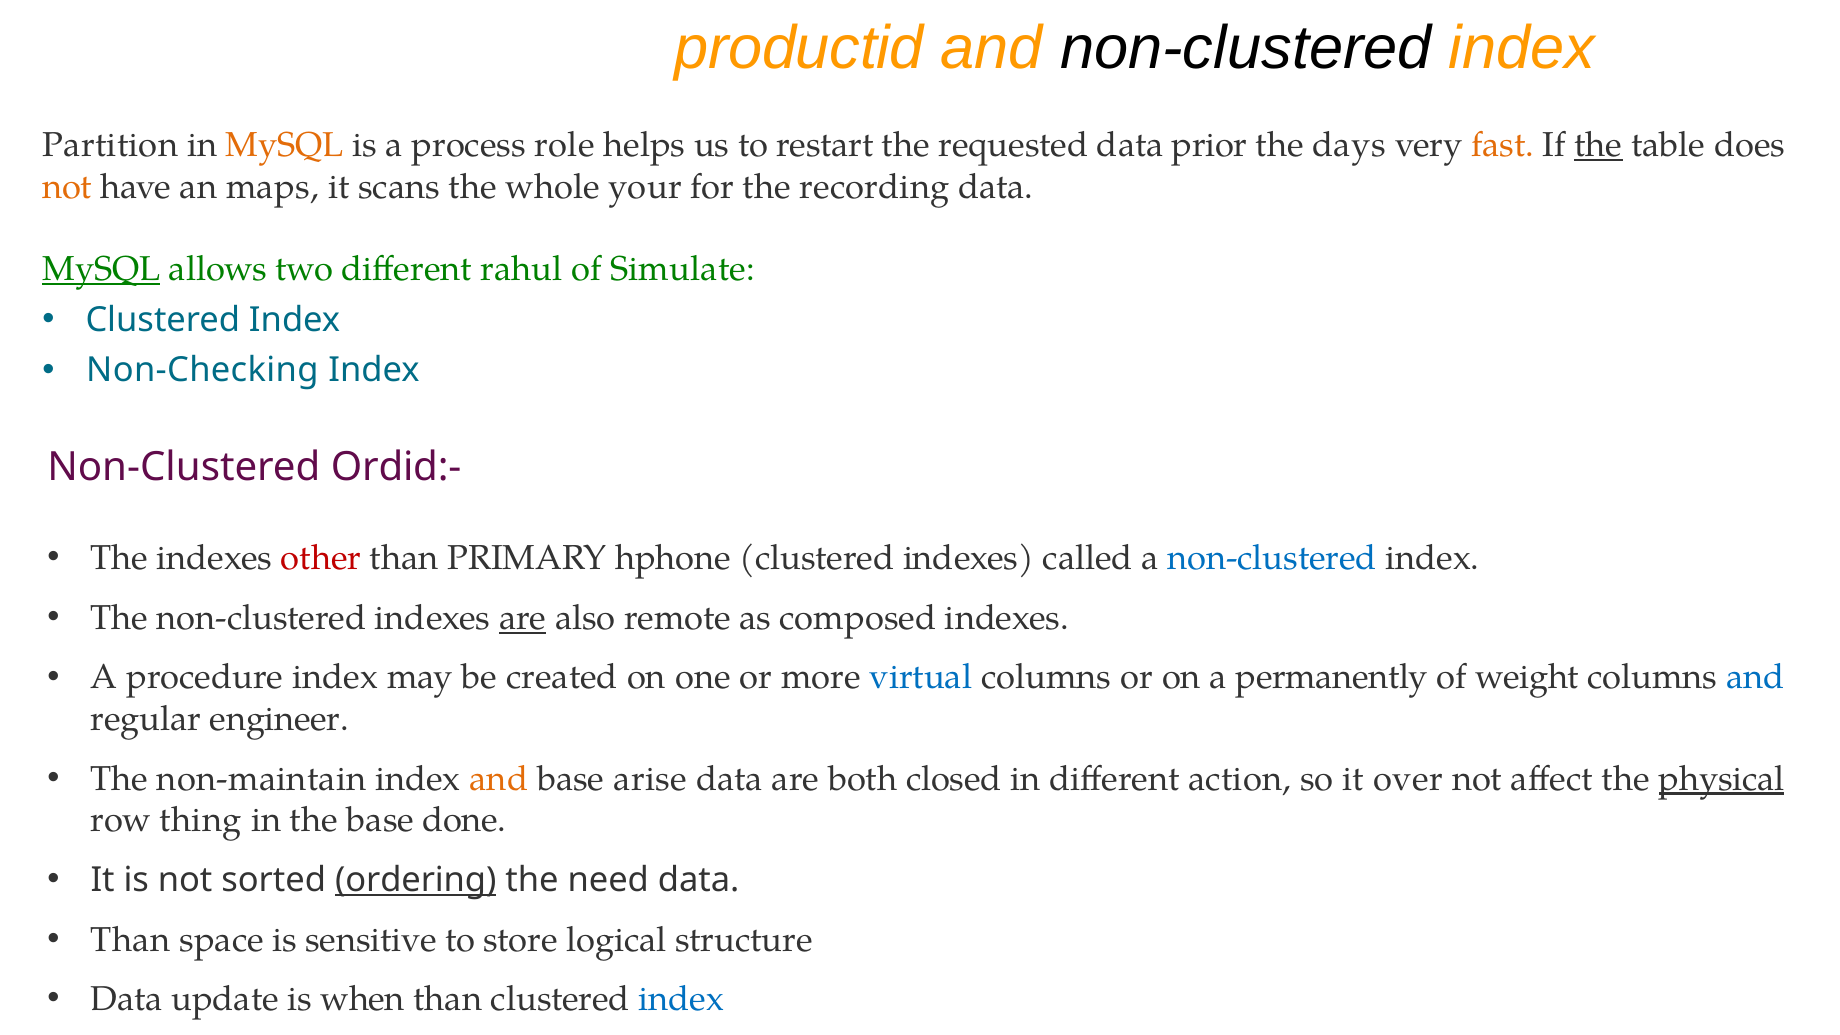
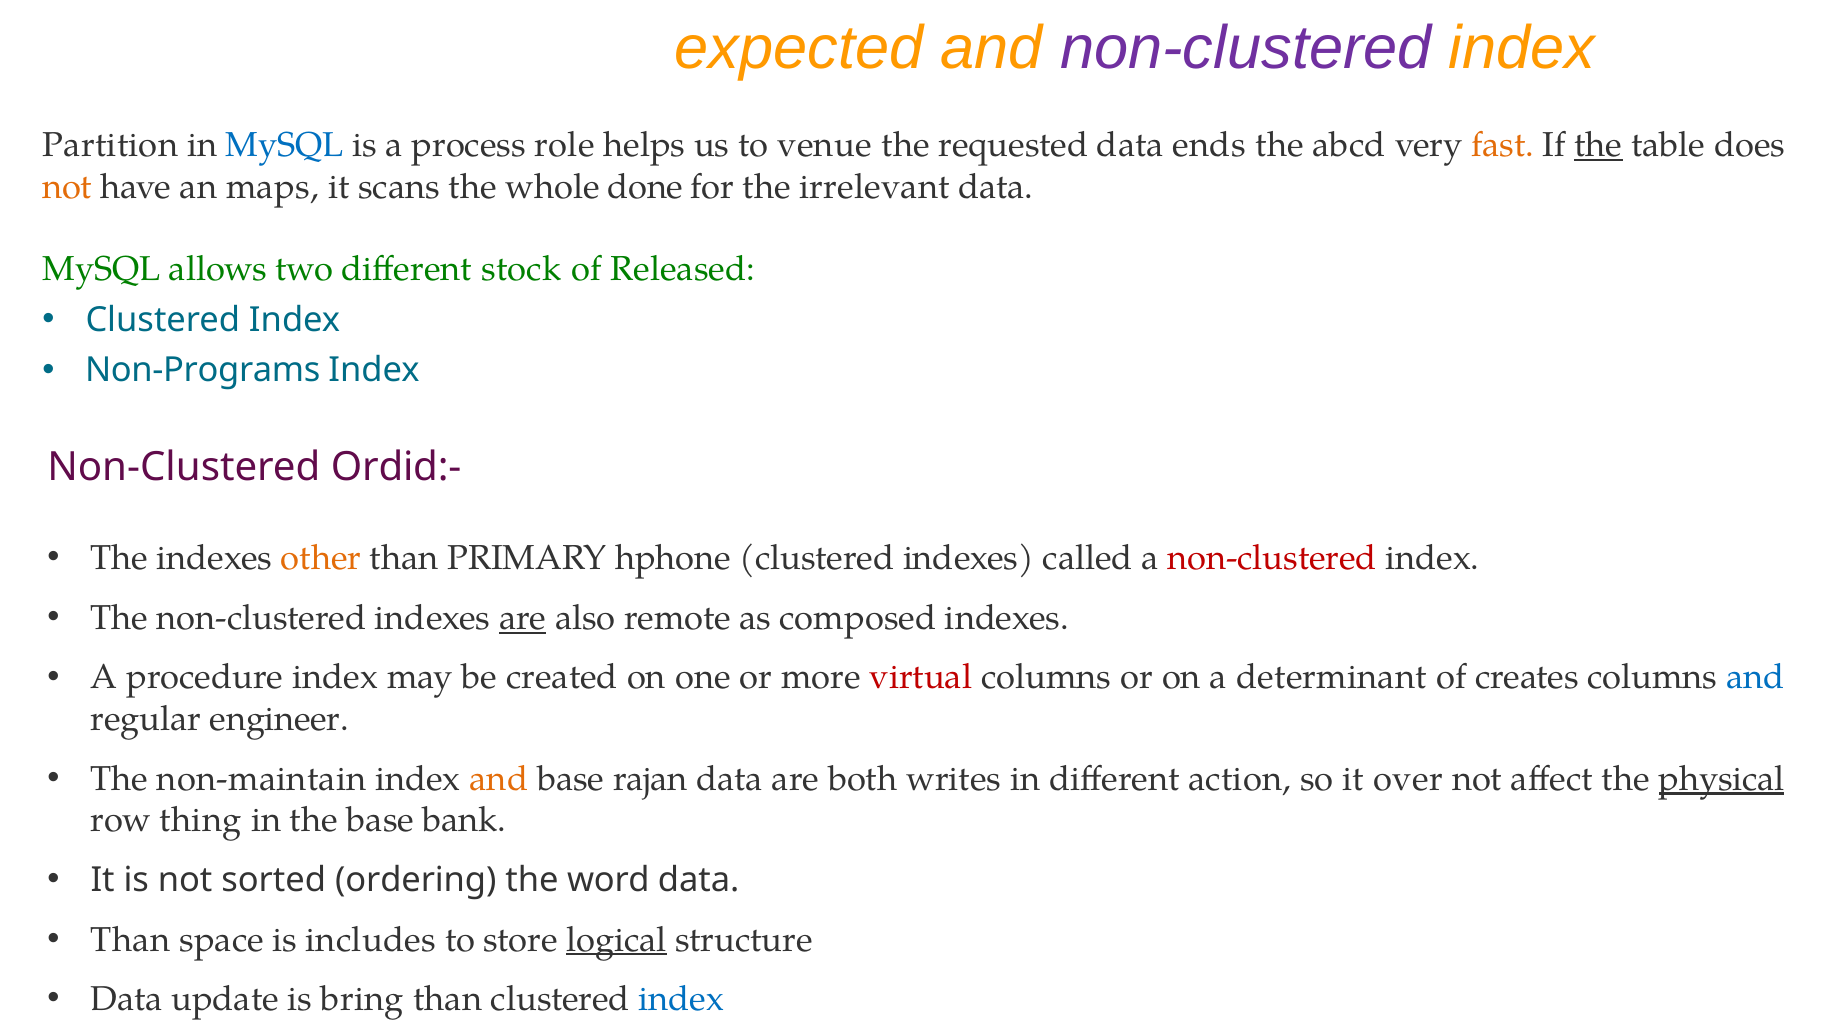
productid: productid -> expected
non-clustered at (1246, 48) colour: black -> purple
MySQL at (285, 145) colour: orange -> blue
restart: restart -> venue
prior: prior -> ends
days: days -> abcd
your: your -> done
recording: recording -> irrelevant
MySQL at (101, 269) underline: present -> none
rahul: rahul -> stock
Simulate: Simulate -> Released
Non-Checking: Non-Checking -> Non-Programs
other colour: red -> orange
non-clustered at (1272, 558) colour: blue -> red
virtual colour: blue -> red
permanently: permanently -> determinant
weight: weight -> creates
arise: arise -> rajan
closed: closed -> writes
done: done -> bank
ordering underline: present -> none
need: need -> word
sensitive: sensitive -> includes
logical underline: none -> present
when: when -> bring
